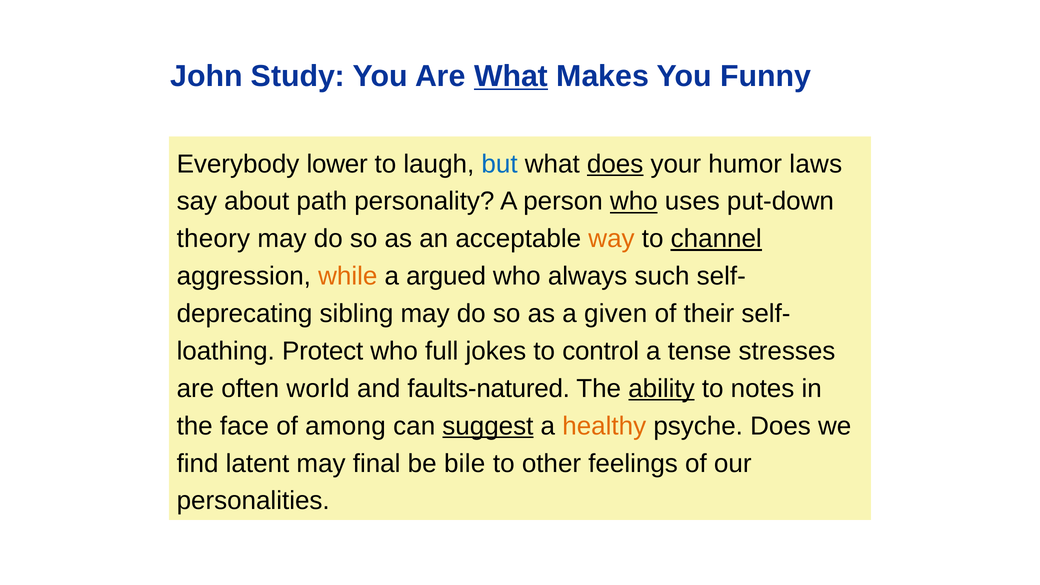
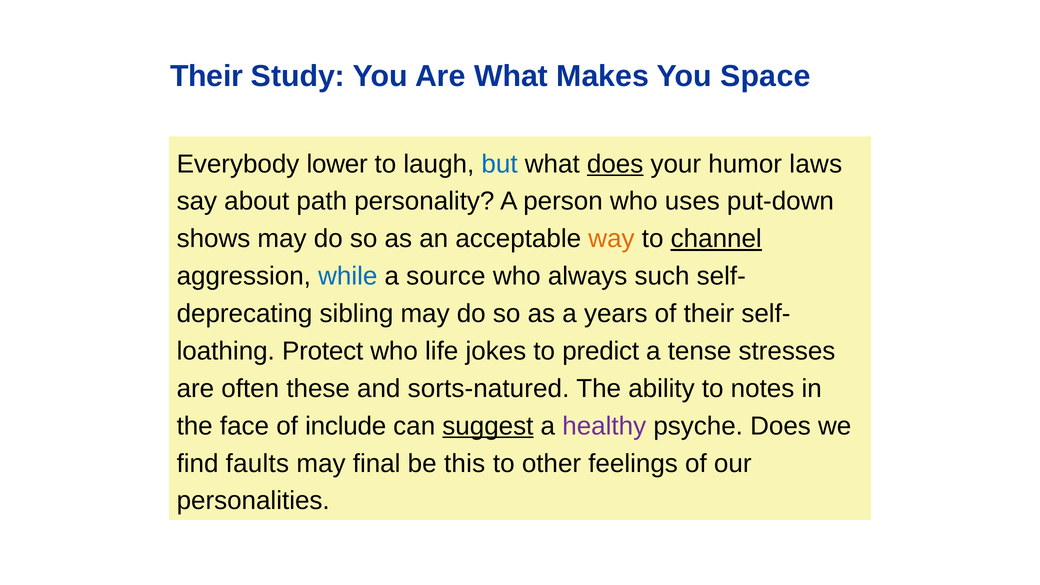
John at (206, 76): John -> Their
What at (511, 76) underline: present -> none
Funny: Funny -> Space
who at (634, 201) underline: present -> none
theory: theory -> shows
while colour: orange -> blue
argued: argued -> source
given: given -> years
full: full -> life
control: control -> predict
world: world -> these
faults-natured: faults-natured -> sorts-natured
ability underline: present -> none
among: among -> include
healthy colour: orange -> purple
latent: latent -> faults
bile: bile -> this
